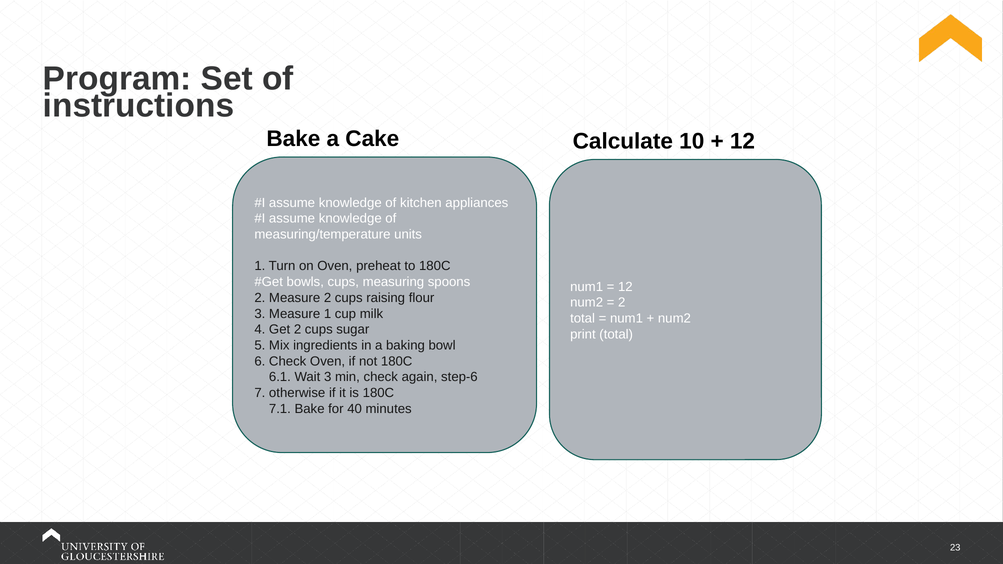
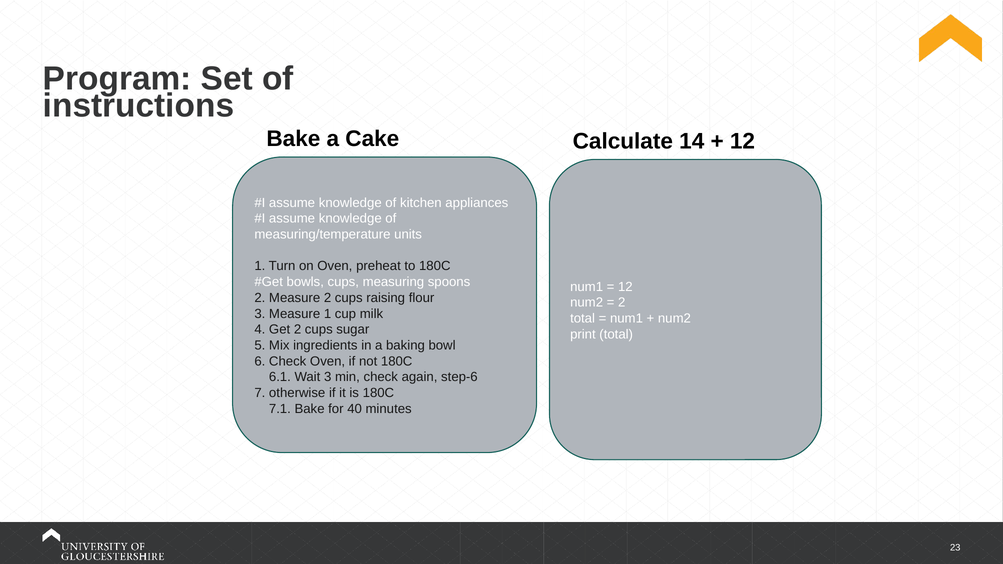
10: 10 -> 14
